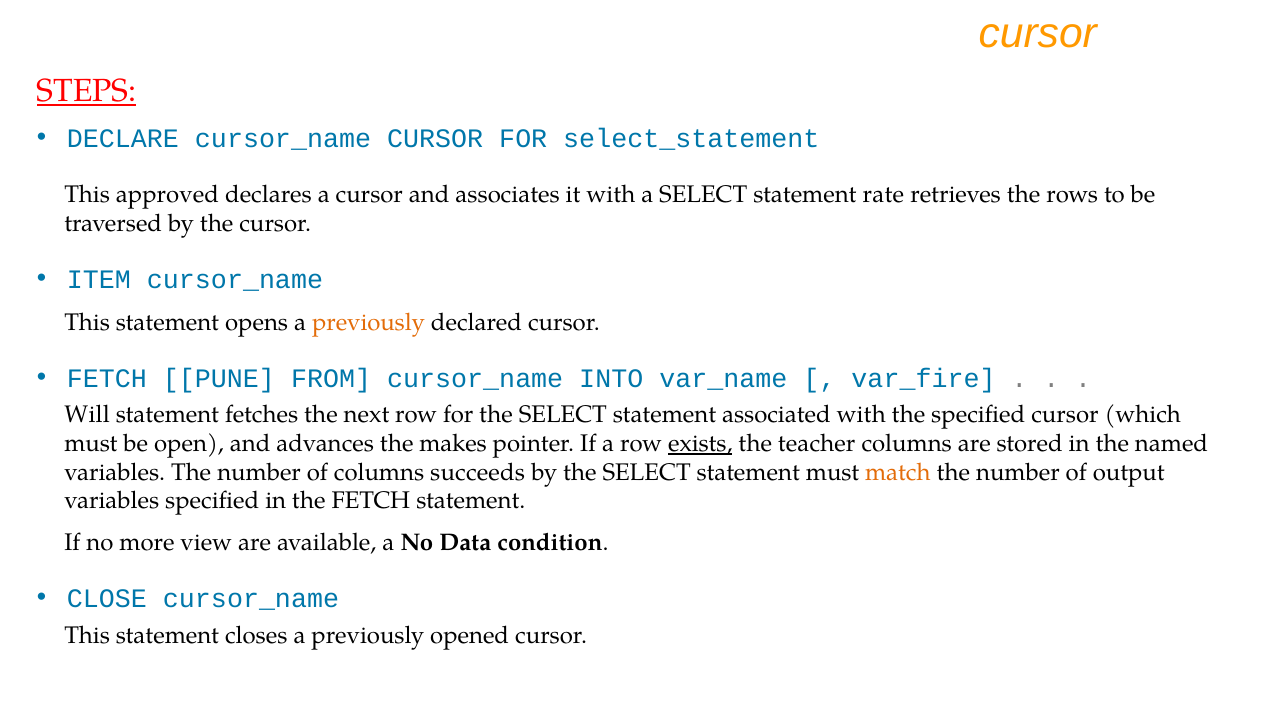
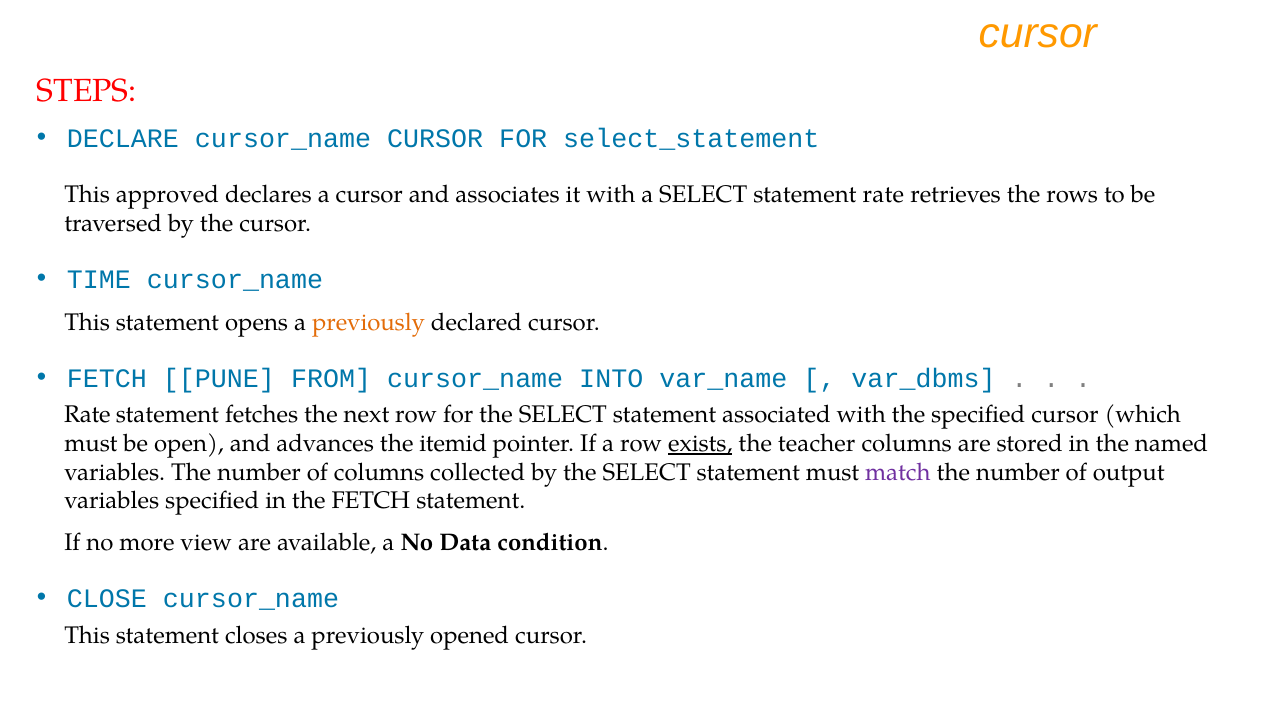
STEPS underline: present -> none
ITEM: ITEM -> TIME
var_fire: var_fire -> var_dbms
Will at (87, 415): Will -> Rate
makes: makes -> itemid
succeeds: succeeds -> collected
match colour: orange -> purple
